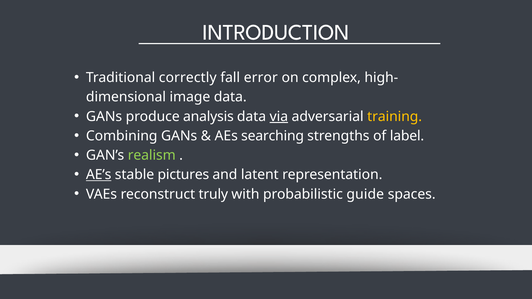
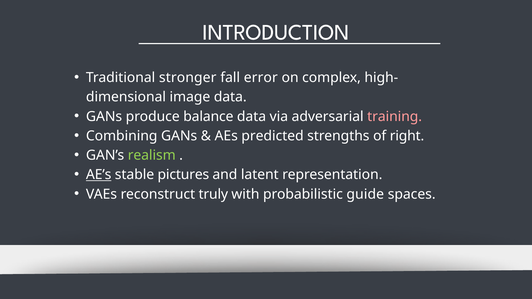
correctly: correctly -> stronger
analysis: analysis -> balance
via underline: present -> none
training colour: yellow -> pink
searching: searching -> predicted
label: label -> right
